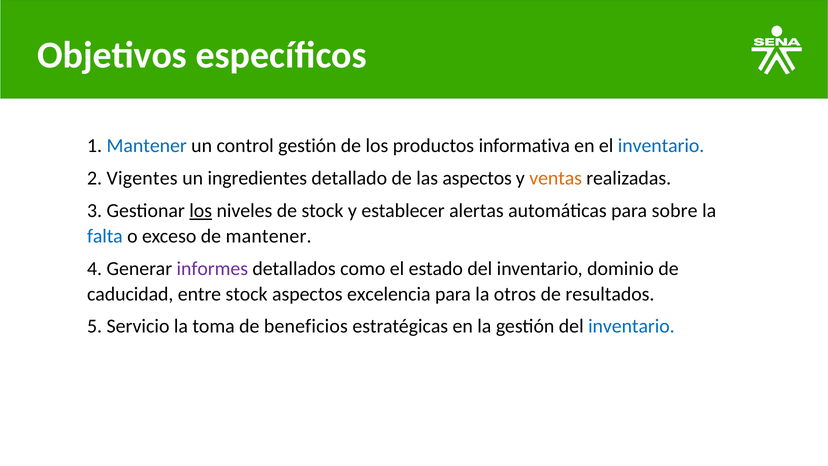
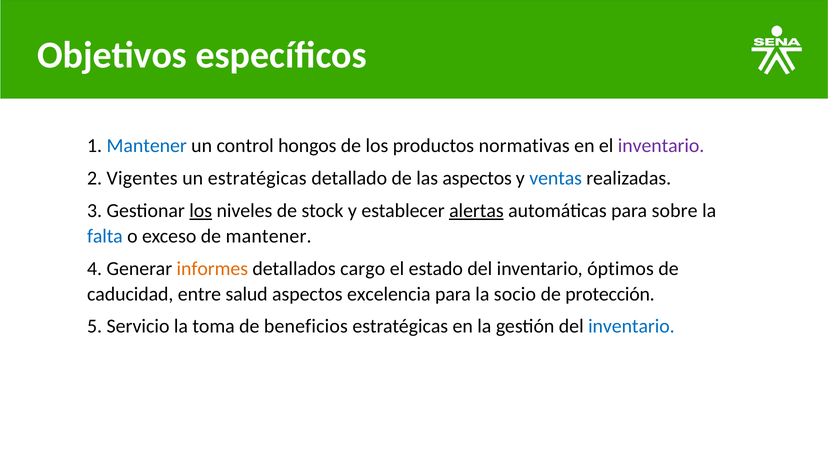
control gestión: gestión -> hongos
informativa: informativa -> normativas
inventario at (661, 146) colour: blue -> purple
un ingredientes: ingredientes -> estratégicas
ventas colour: orange -> blue
alertas underline: none -> present
informes colour: purple -> orange
como: como -> cargo
dominio: dominio -> óptimos
entre stock: stock -> salud
otros: otros -> socio
resultados: resultados -> protección
